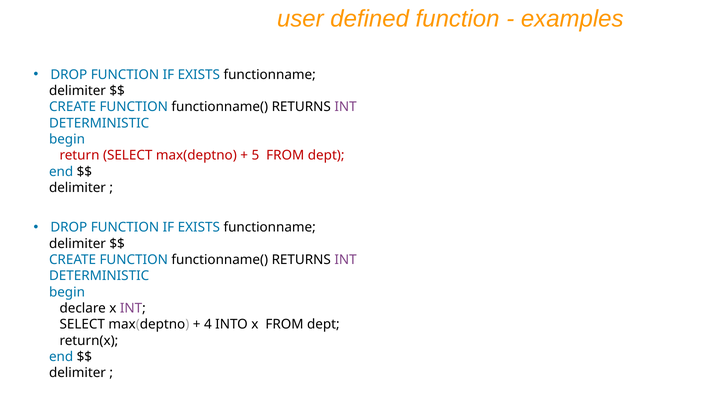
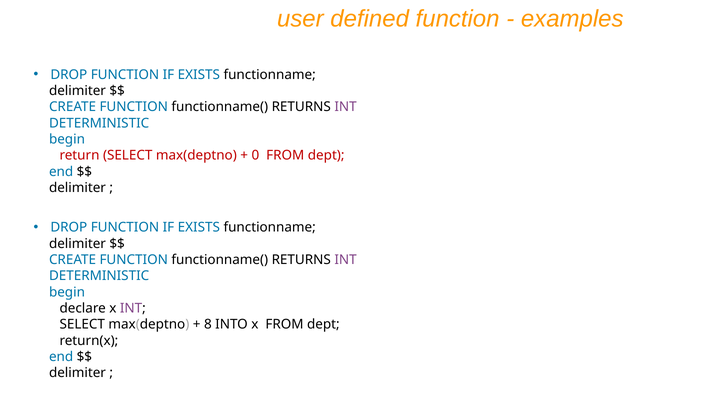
5: 5 -> 0
4: 4 -> 8
